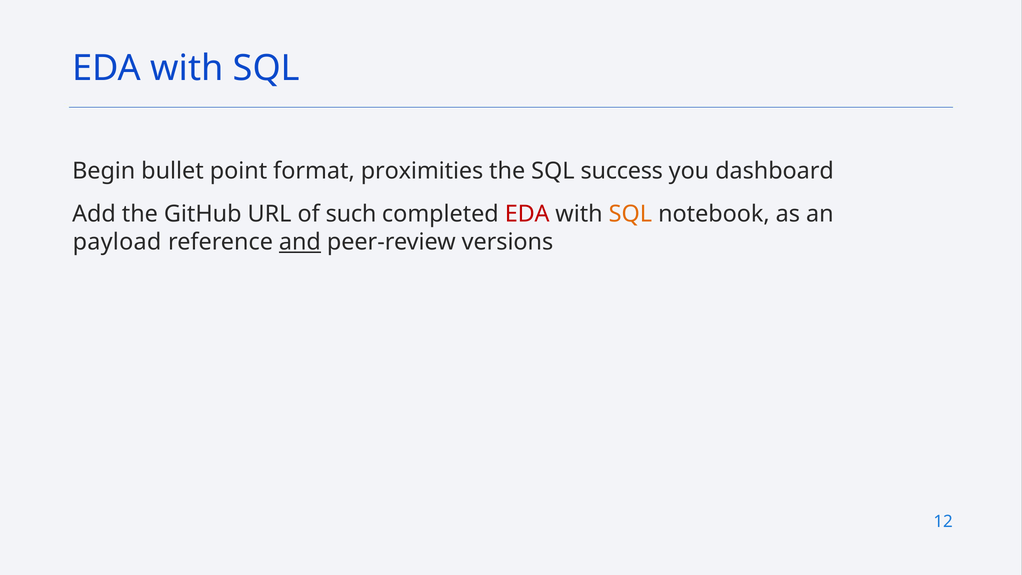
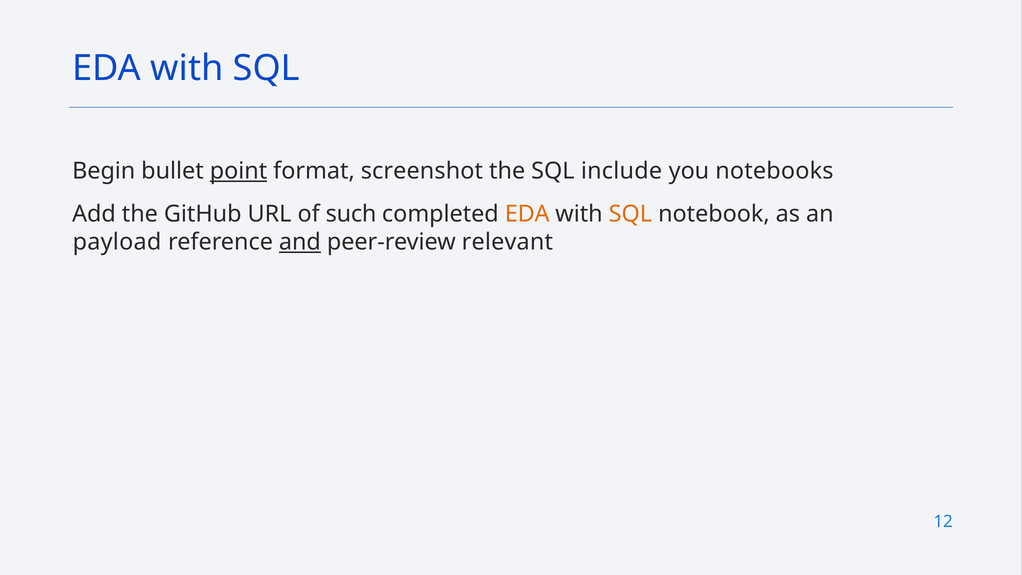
point underline: none -> present
proximities: proximities -> screenshot
success: success -> include
dashboard: dashboard -> notebooks
EDA at (527, 214) colour: red -> orange
versions: versions -> relevant
